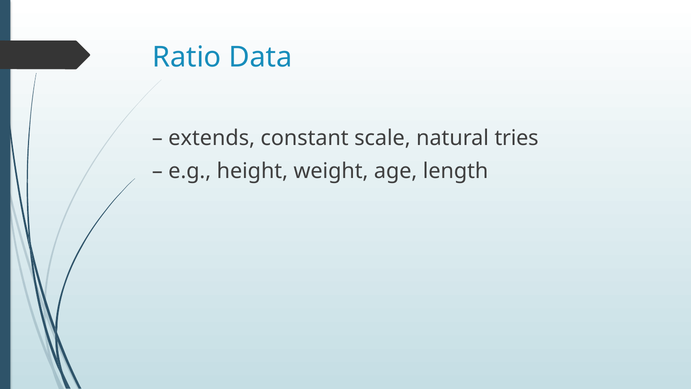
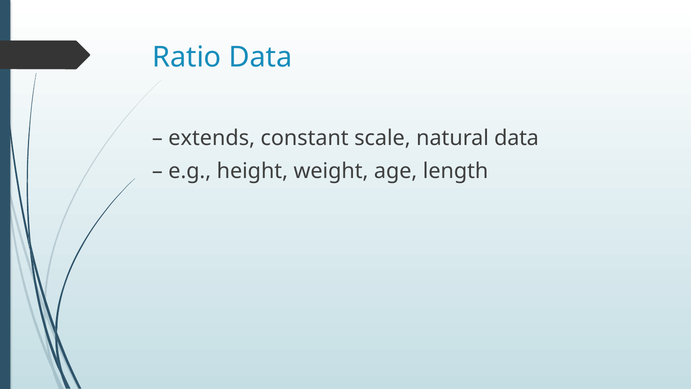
natural tries: tries -> data
